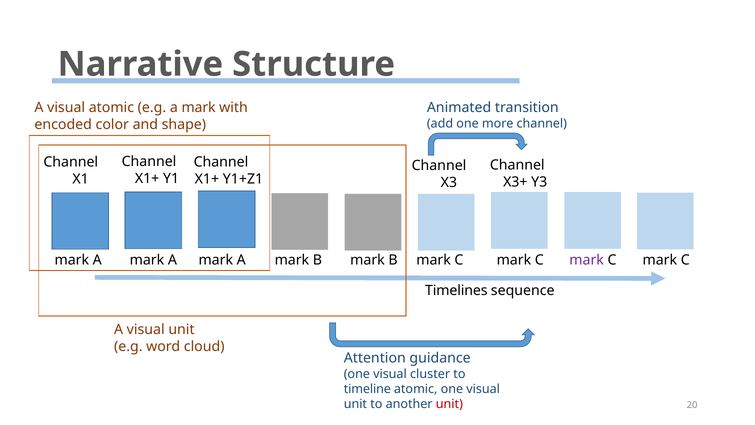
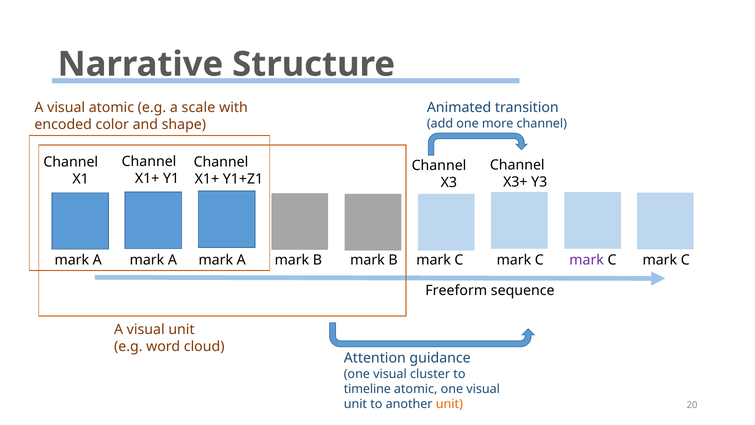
e.g a mark: mark -> scale
Timelines: Timelines -> Freeform
unit at (449, 404) colour: red -> orange
